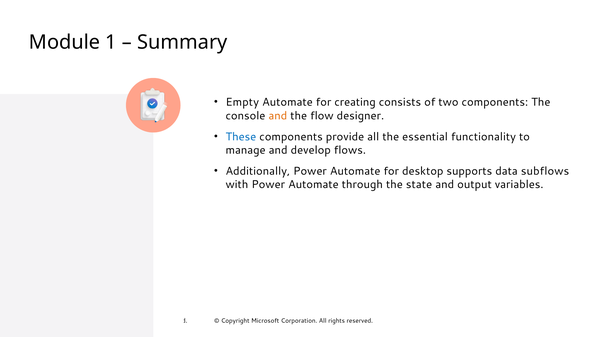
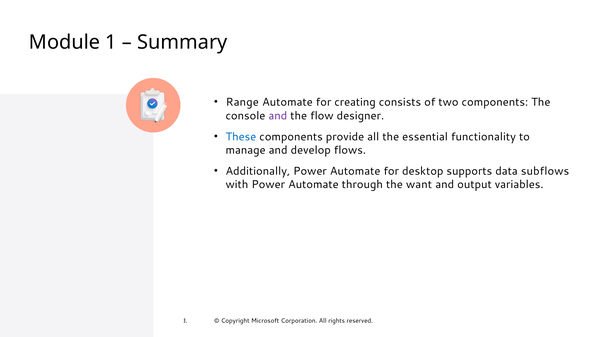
Empty: Empty -> Range
and at (278, 116) colour: orange -> purple
state: state -> want
